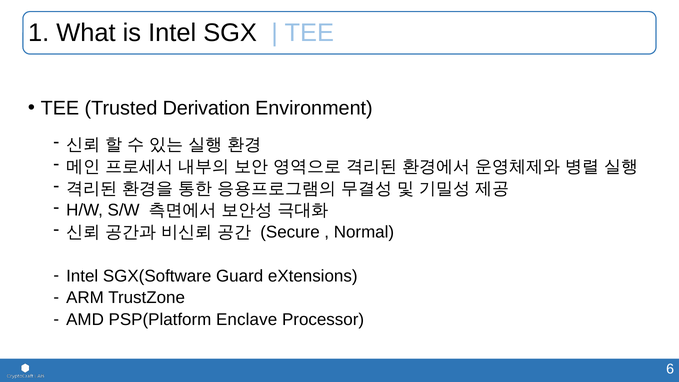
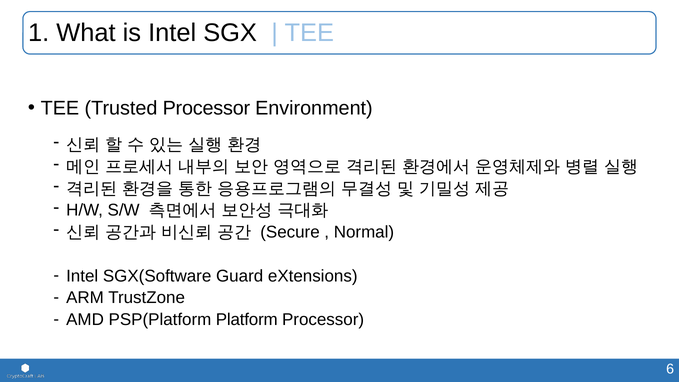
Trusted Derivation: Derivation -> Processor
Enclave: Enclave -> Platform
